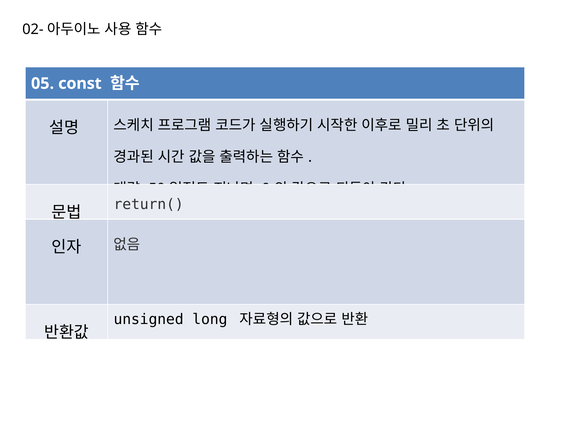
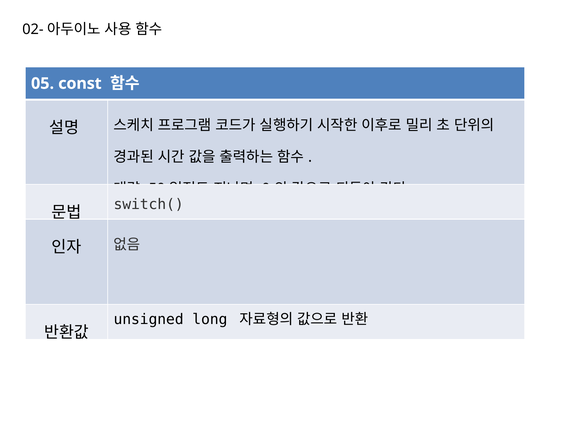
return(: return( -> switch(
